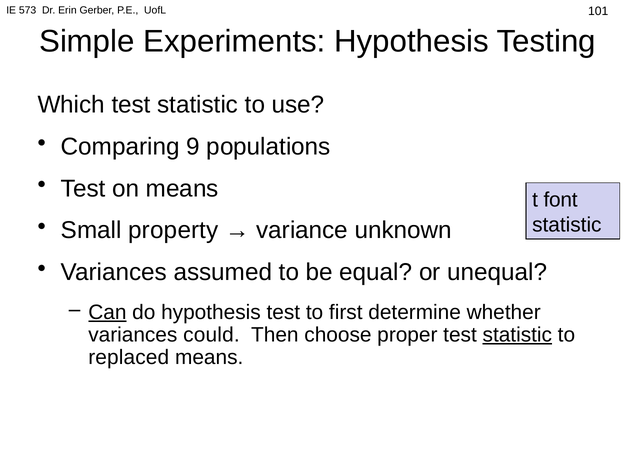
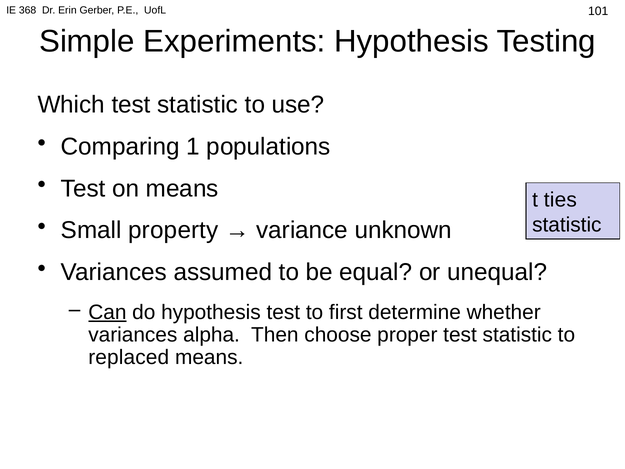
573: 573 -> 368
9: 9 -> 1
font: font -> ties
could: could -> alpha
statistic at (517, 335) underline: present -> none
